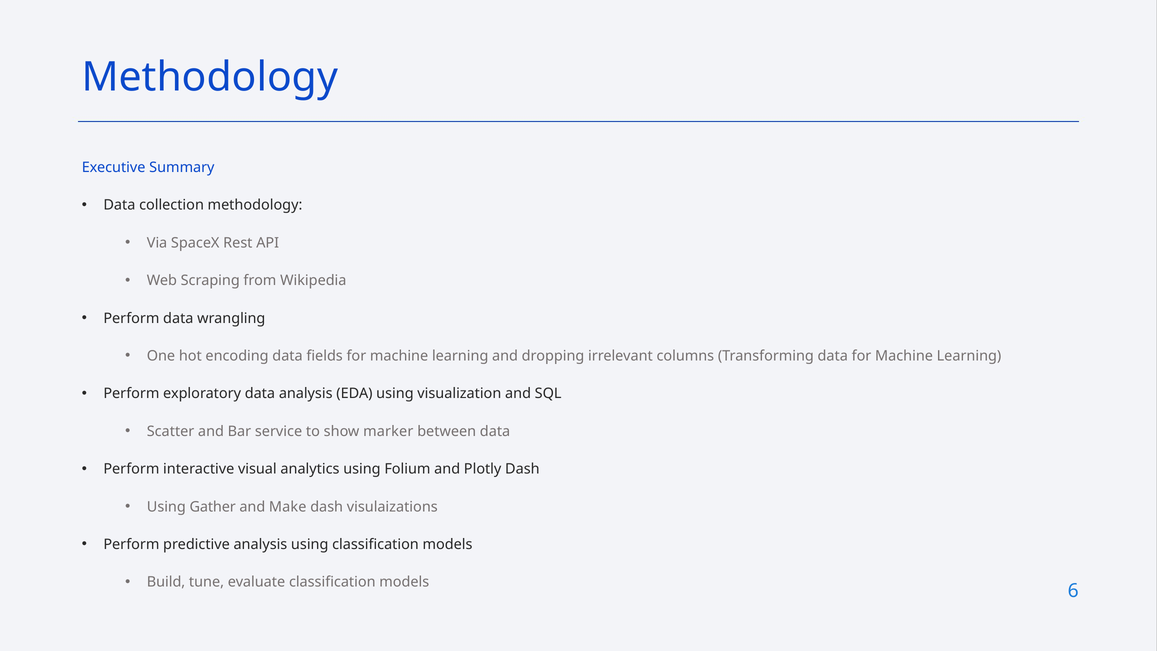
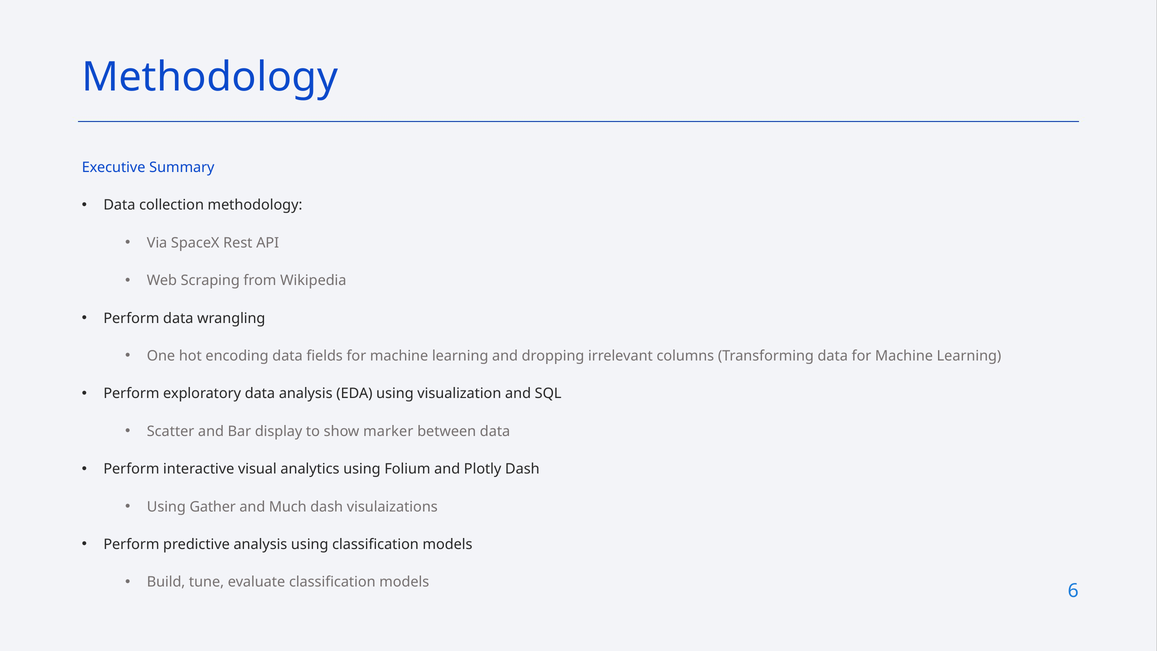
service: service -> display
Make: Make -> Much
